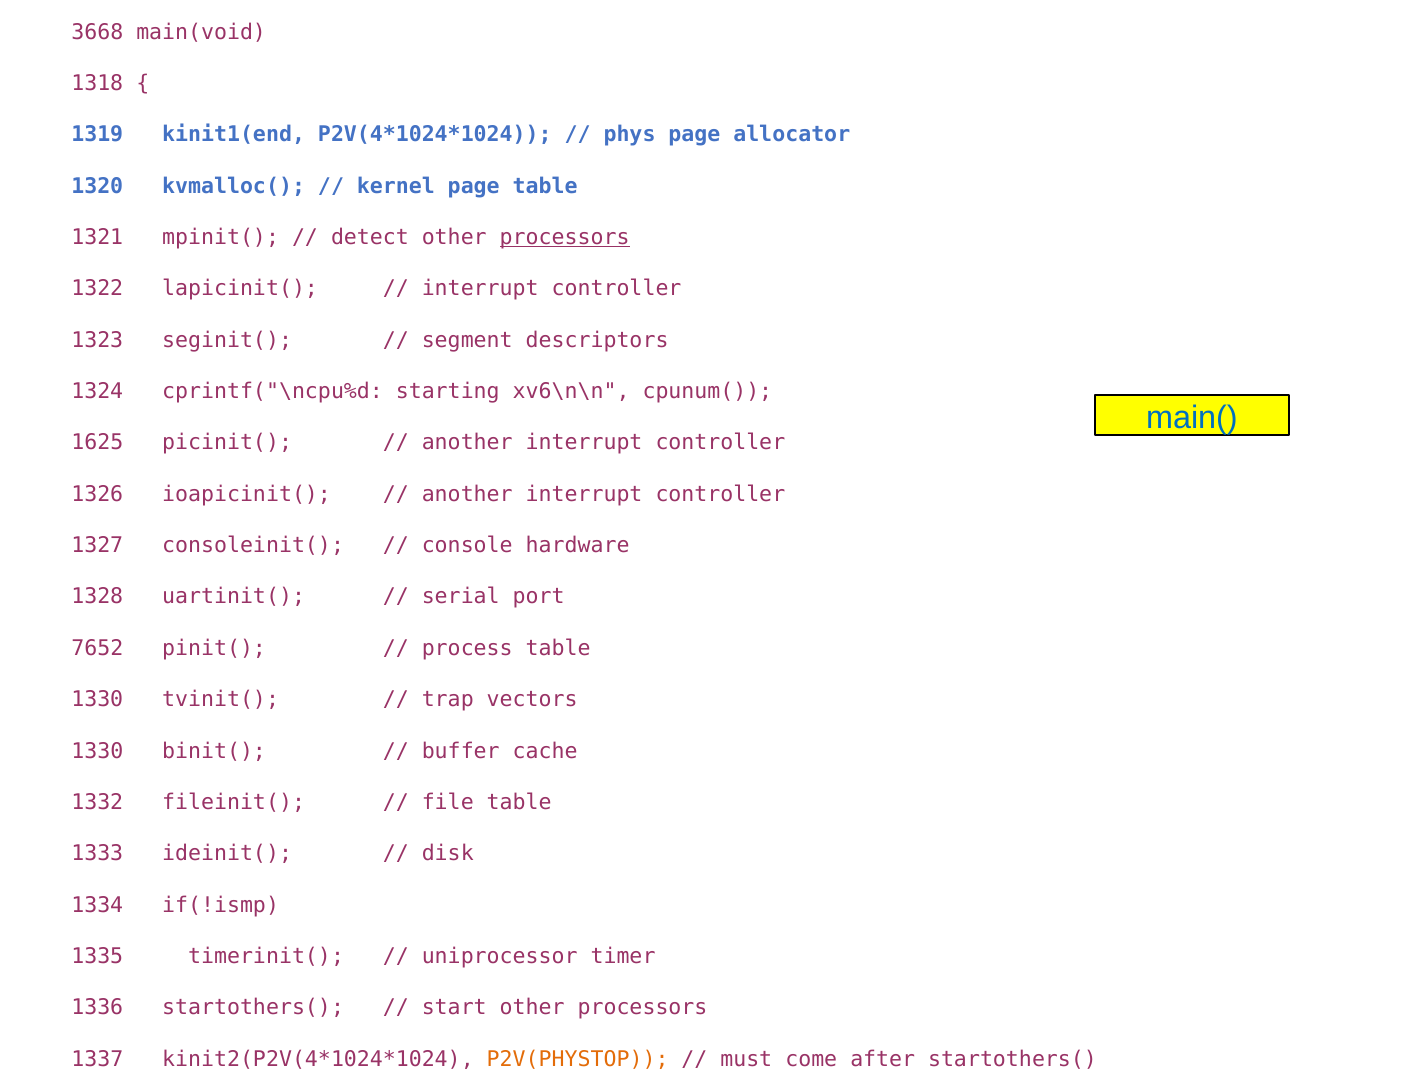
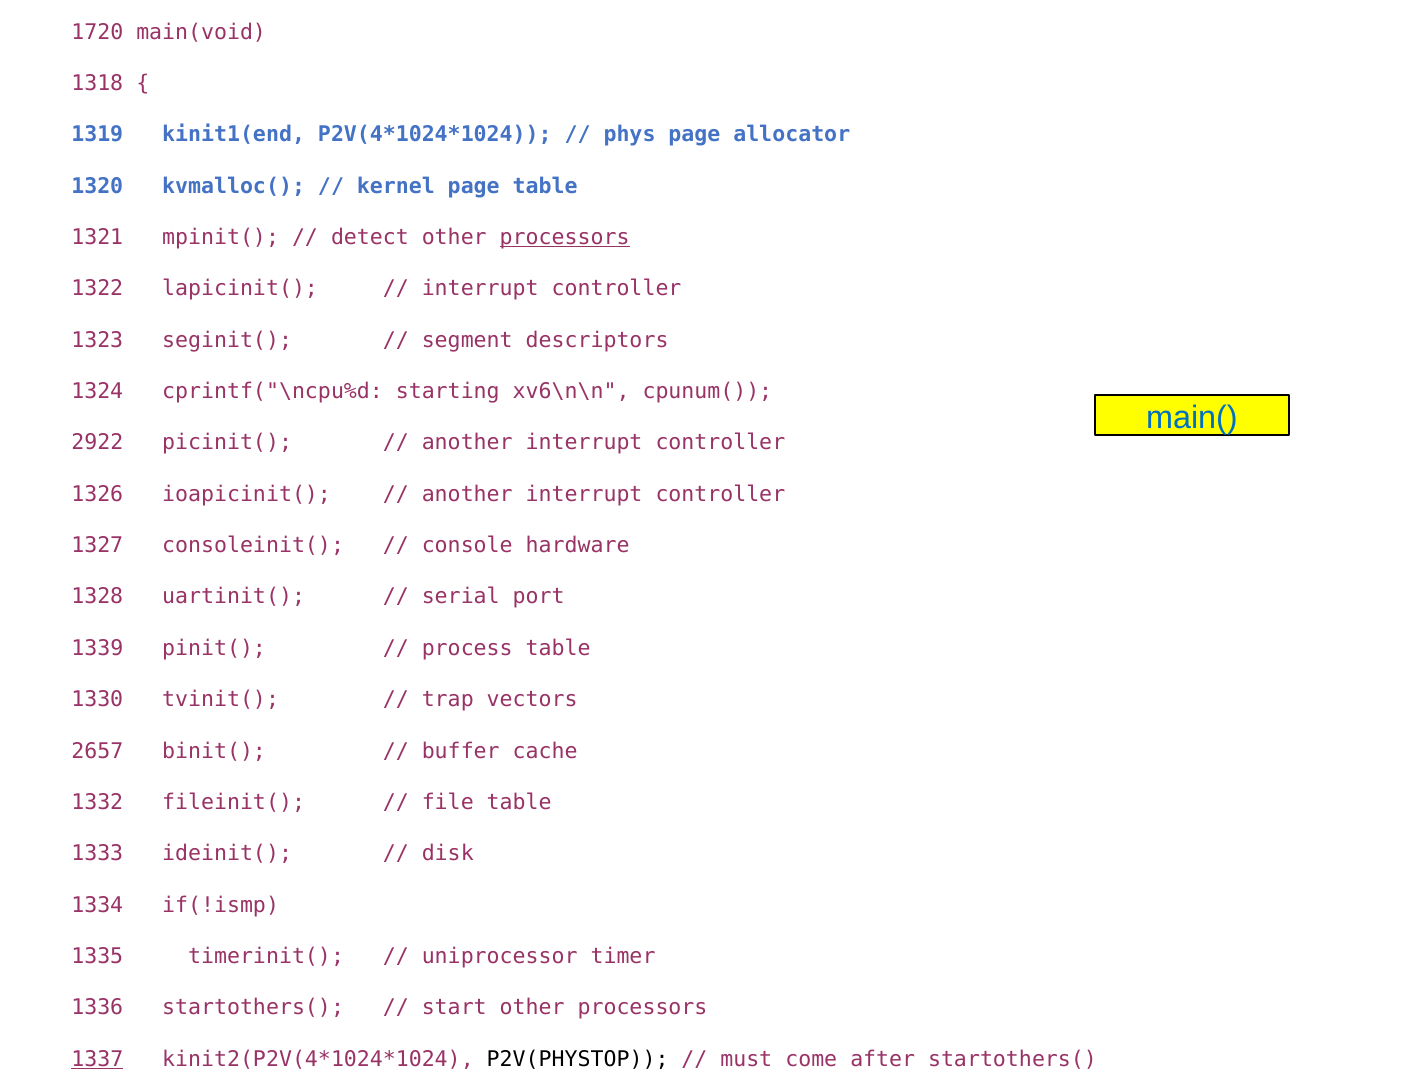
3668: 3668 -> 1720
1625: 1625 -> 2922
7652 at (97, 648): 7652 -> 1339
1330 at (97, 751): 1330 -> 2657
1337 underline: none -> present
P2V(PHYSTOP colour: orange -> black
